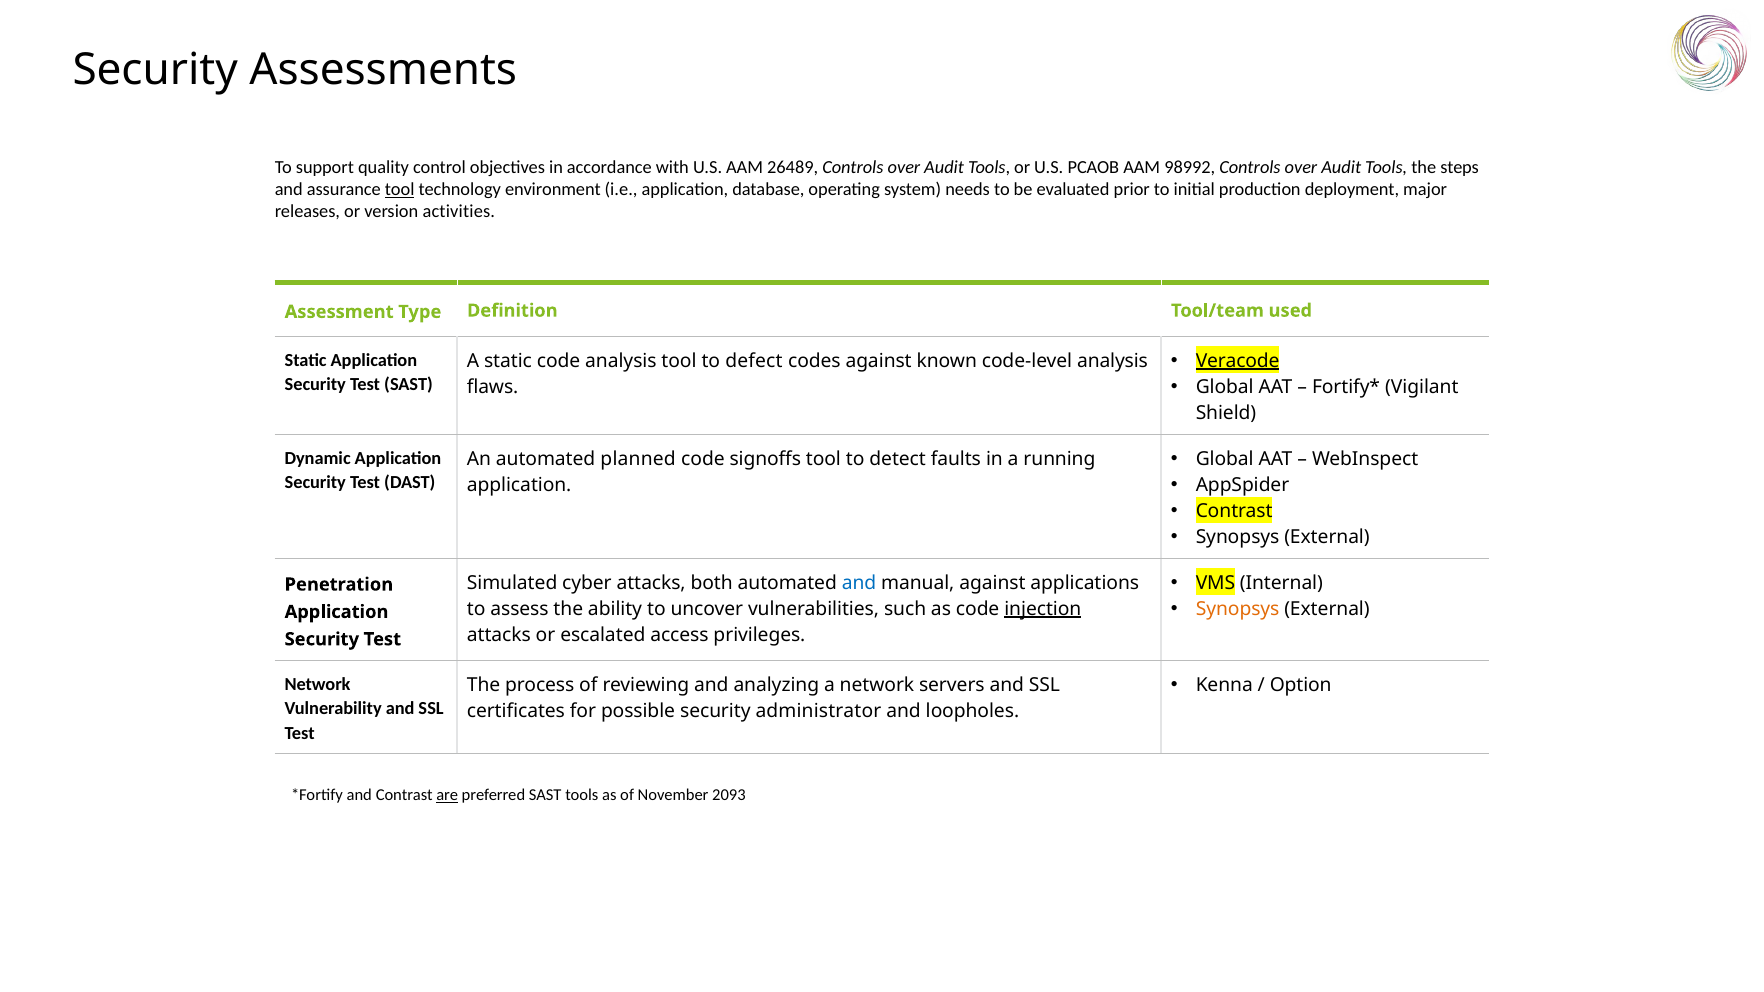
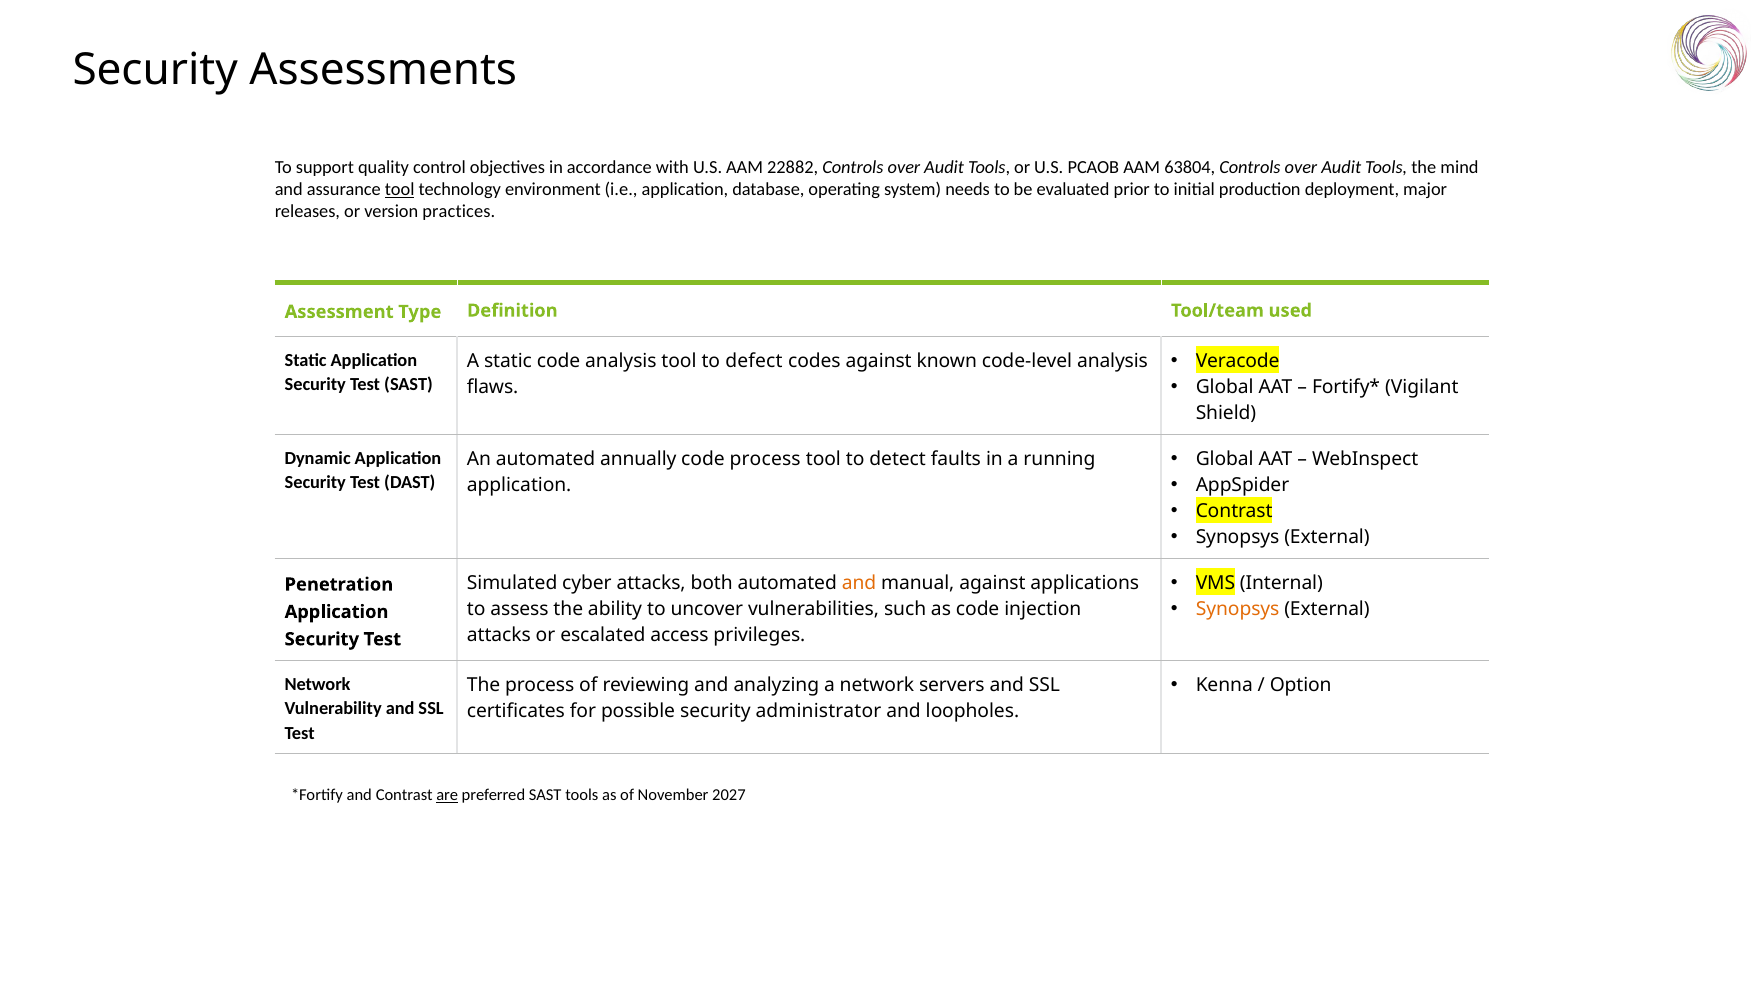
26489: 26489 -> 22882
98992: 98992 -> 63804
steps: steps -> mind
activities: activities -> practices
Veracode underline: present -> none
planned: planned -> annually
code signoffs: signoffs -> process
and at (859, 583) colour: blue -> orange
injection underline: present -> none
2093: 2093 -> 2027
